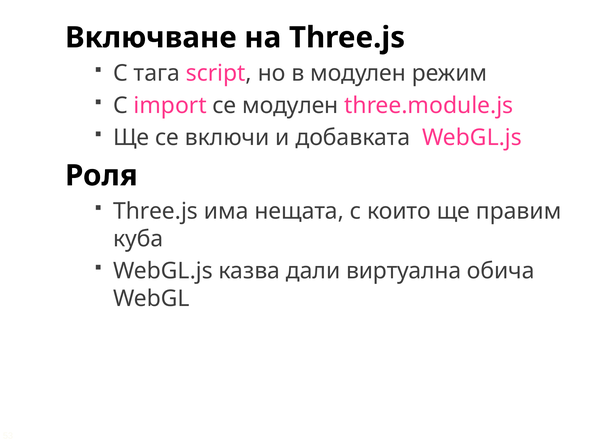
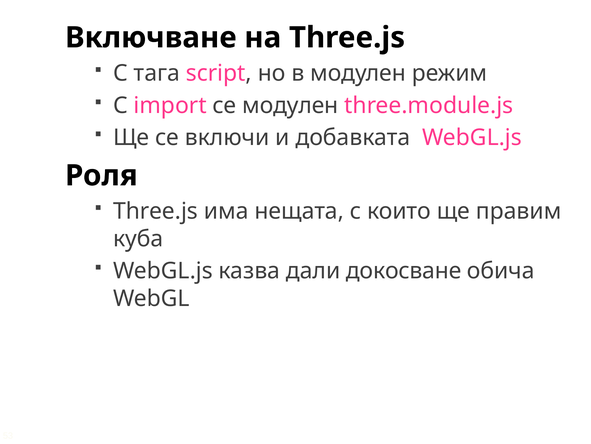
виртуална: виртуална -> докосване
